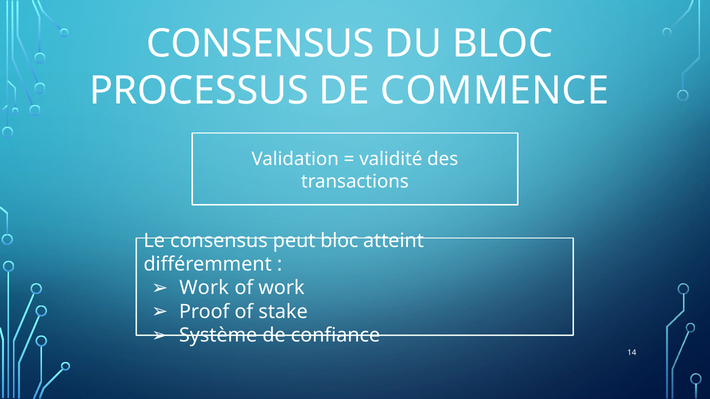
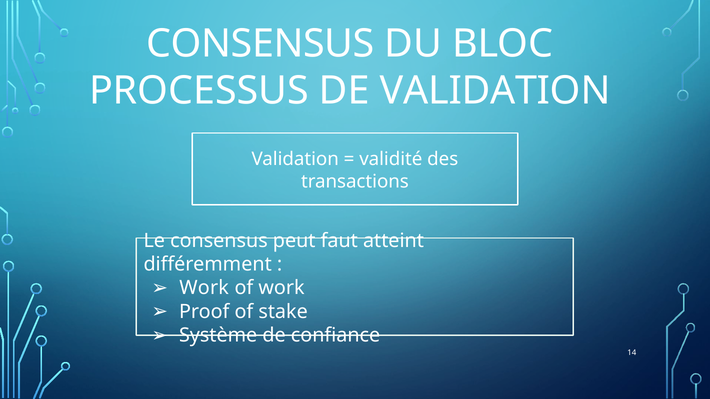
DE COMMENCE: COMMENCE -> VALIDATION
peut bloc: bloc -> faut
